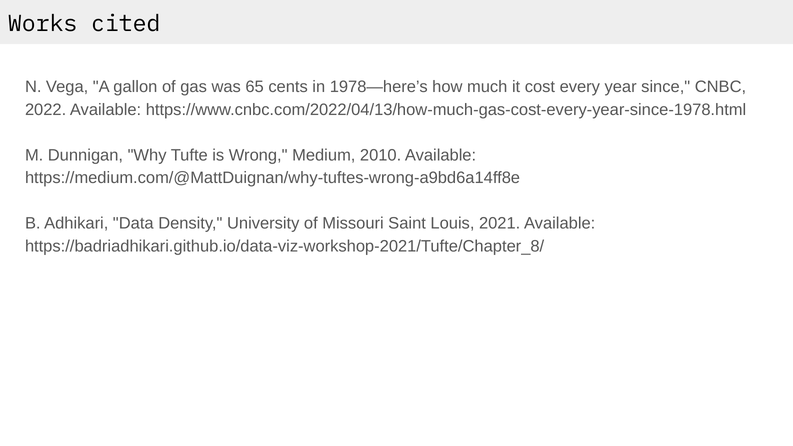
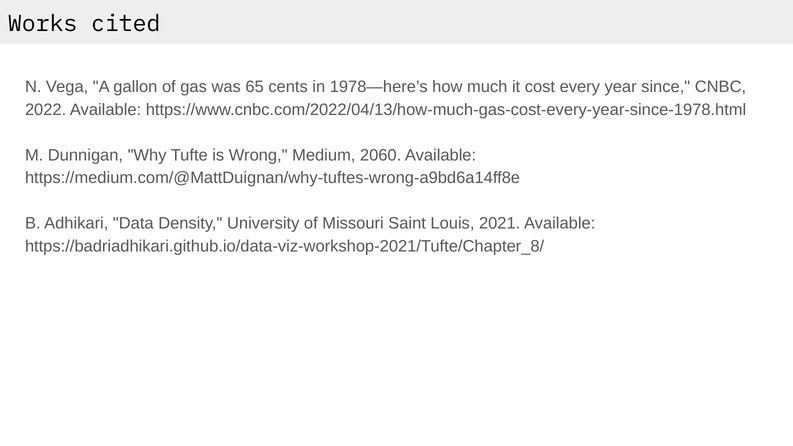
2010: 2010 -> 2060
